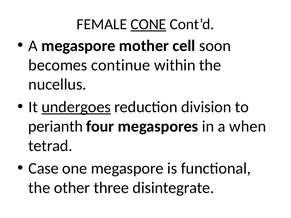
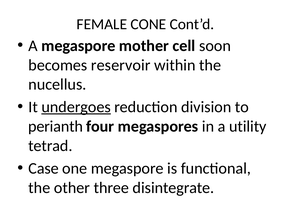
CONE underline: present -> none
continue: continue -> reservoir
when: when -> utility
